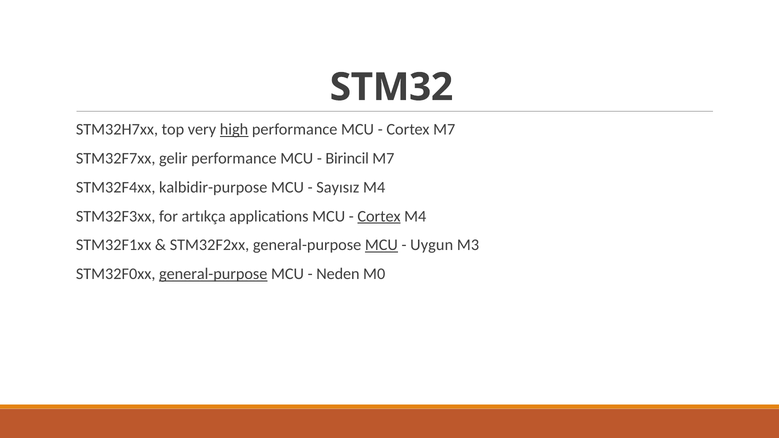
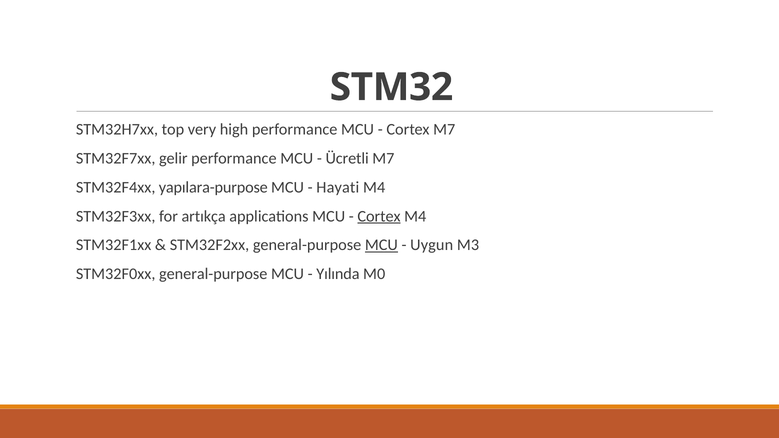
high underline: present -> none
Birincil: Birincil -> Ücretli
kalbidir-purpose: kalbidir-purpose -> yapılara-purpose
Sayısız: Sayısız -> Hayati
general-purpose at (213, 274) underline: present -> none
Neden: Neden -> Yılında
